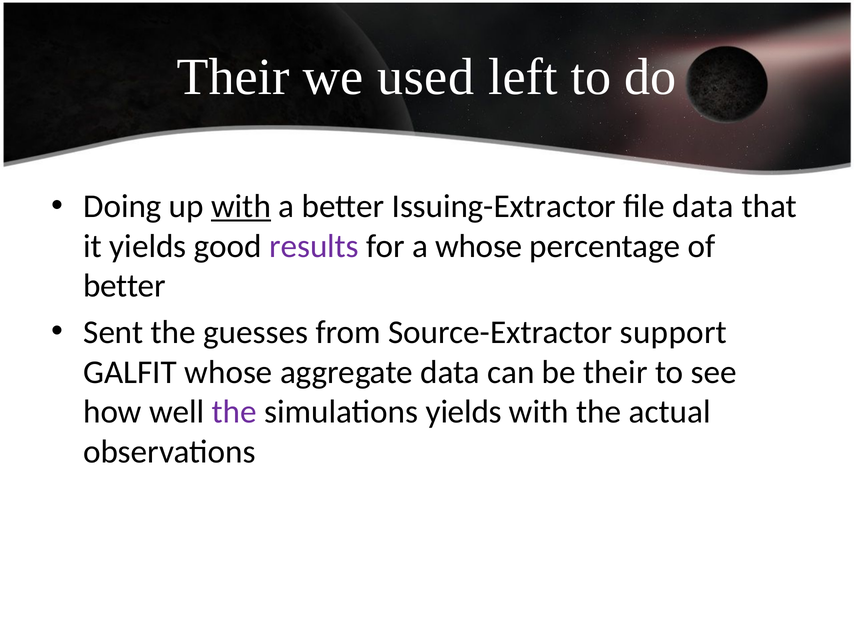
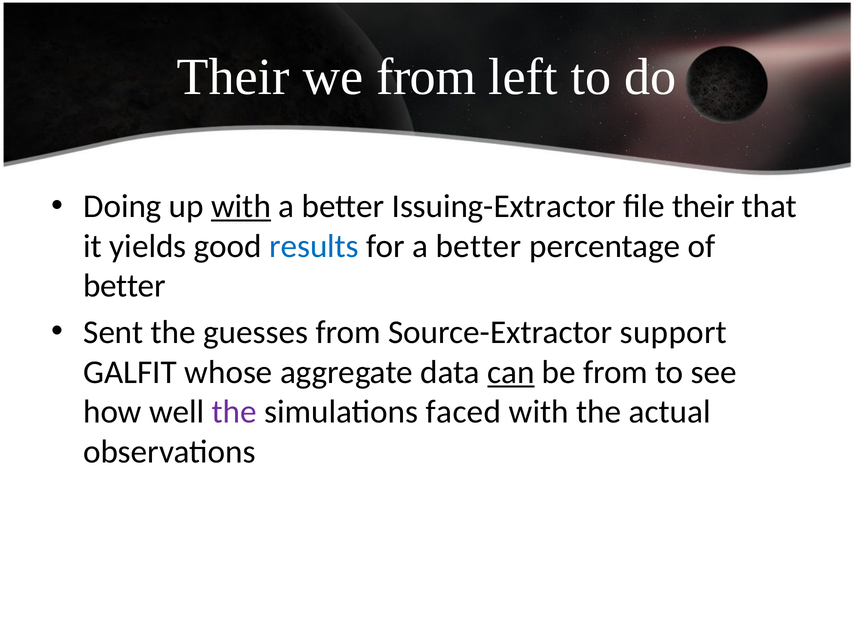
we used: used -> from
file data: data -> their
results colour: purple -> blue
for a whose: whose -> better
can underline: none -> present
be their: their -> from
simulations yields: yields -> faced
